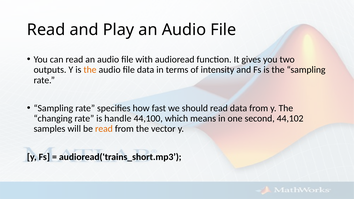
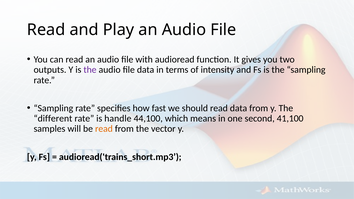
the at (90, 70) colour: orange -> purple
changing: changing -> different
44,102: 44,102 -> 41,100
